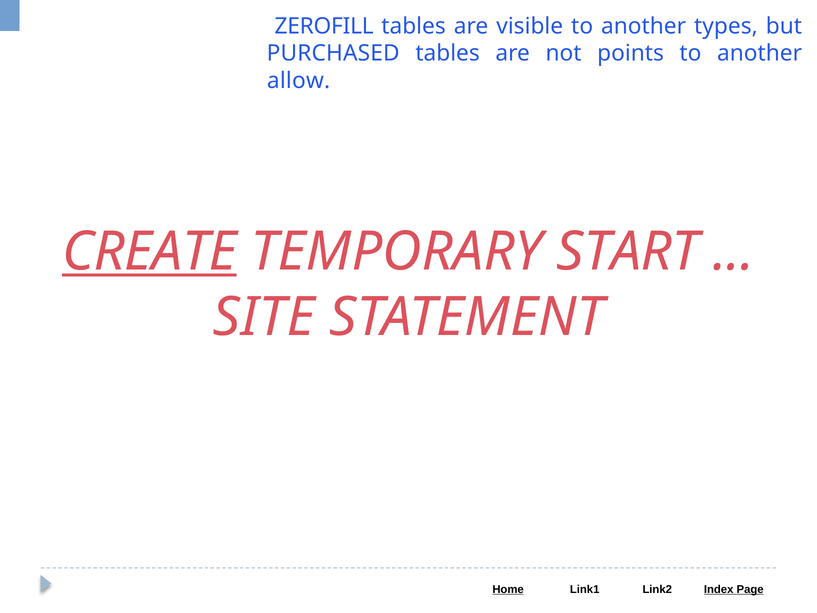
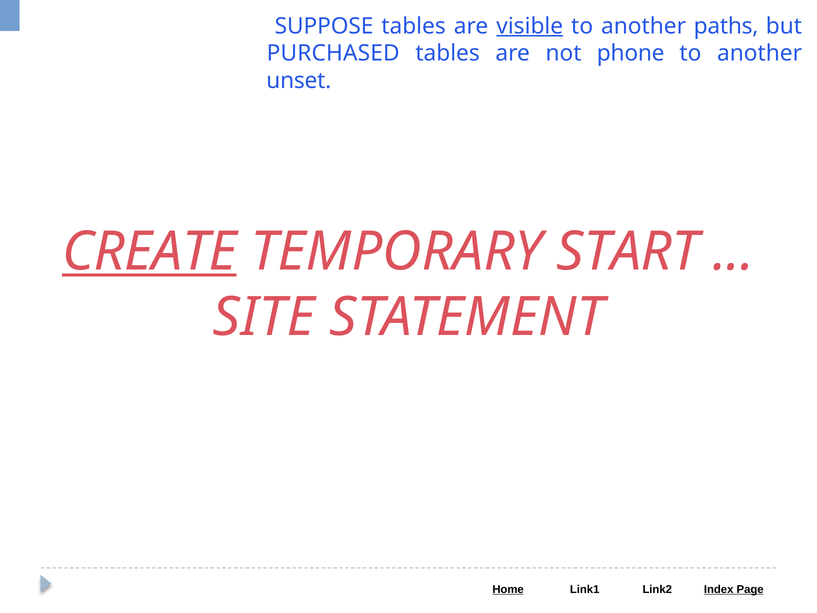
ZEROFILL: ZEROFILL -> SUPPOSE
visible underline: none -> present
types: types -> paths
points: points -> phone
allow: allow -> unset
